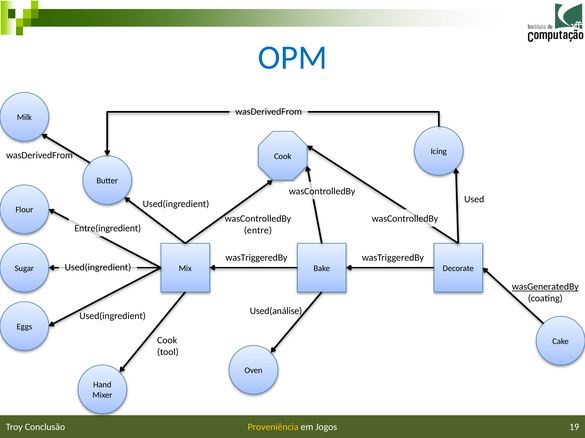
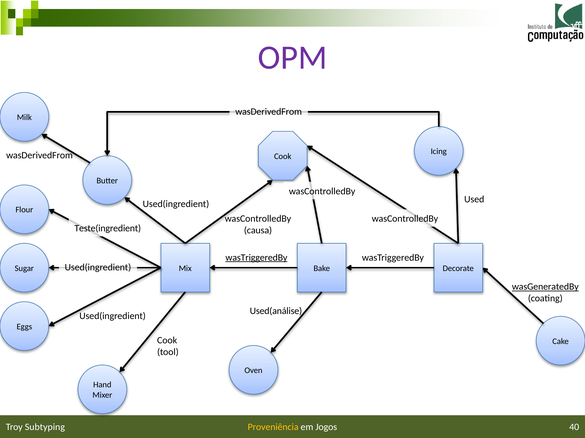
OPM colour: blue -> purple
Entre(ingredient: Entre(ingredient -> Teste(ingredient
entre: entre -> causa
wasTriggeredBy at (256, 258) underline: none -> present
19: 19 -> 40
Conclusão: Conclusão -> Subtyping
